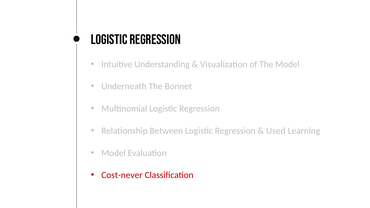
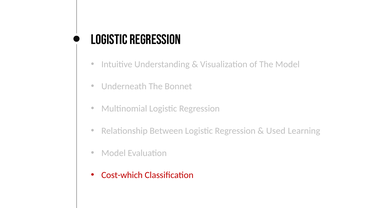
Cost-never: Cost-never -> Cost-which
